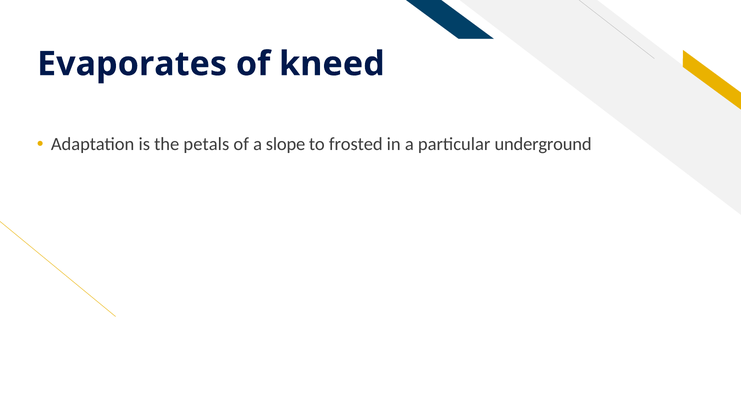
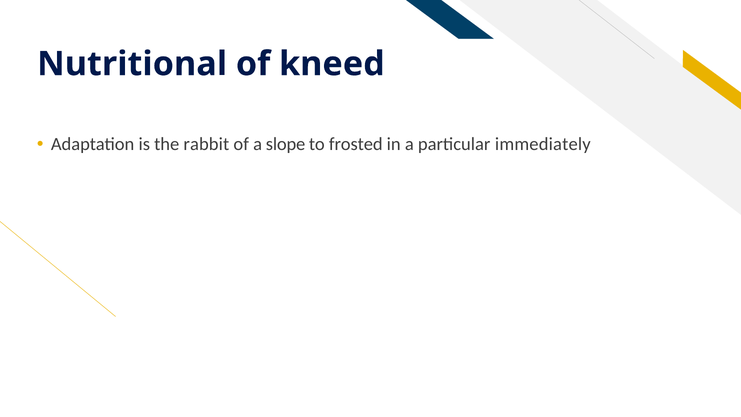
Evaporates: Evaporates -> Nutritional
petals: petals -> rabbit
underground: underground -> immediately
